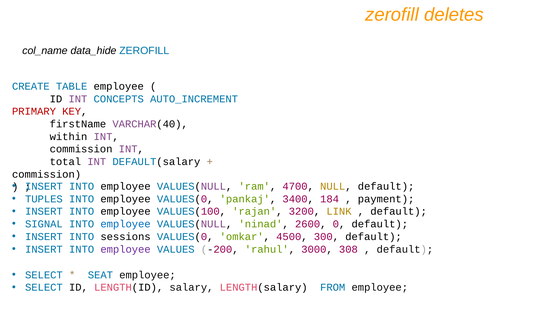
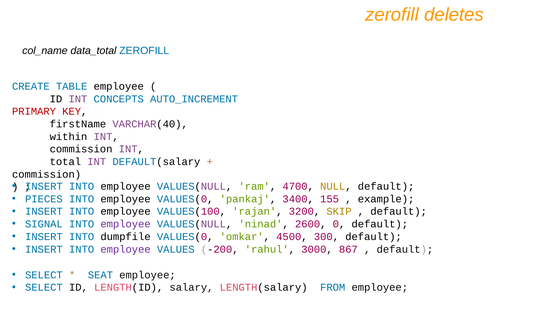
data_hide: data_hide -> data_total
TUPLES: TUPLES -> PIECES
184: 184 -> 155
payment: payment -> example
LINK: LINK -> SKIP
employee at (126, 224) colour: blue -> purple
sessions: sessions -> dumpfile
308: 308 -> 867
